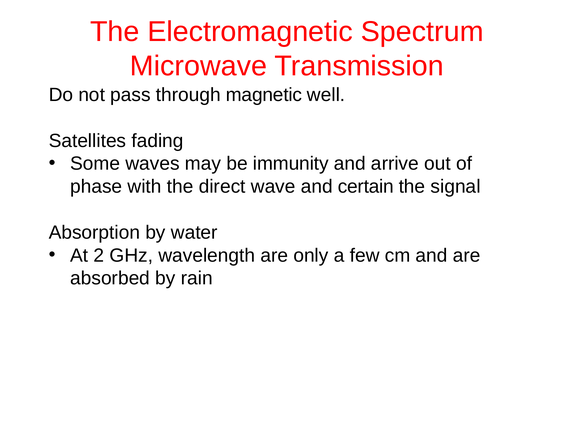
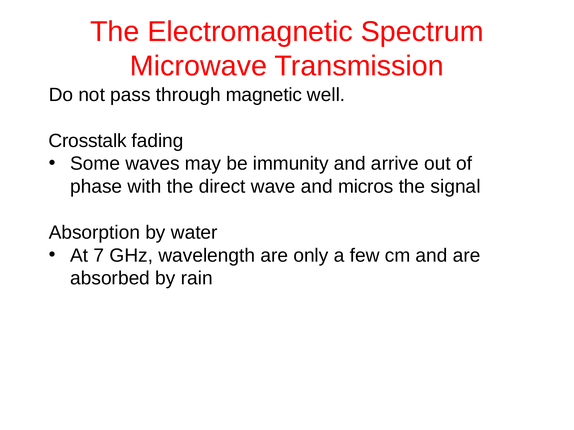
Satellites: Satellites -> Crosstalk
certain: certain -> micros
2: 2 -> 7
